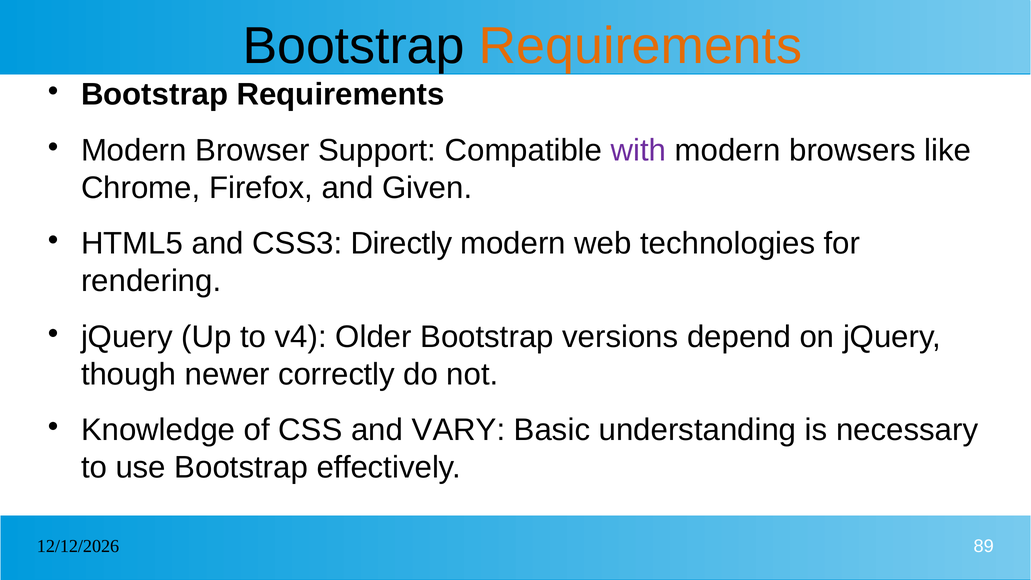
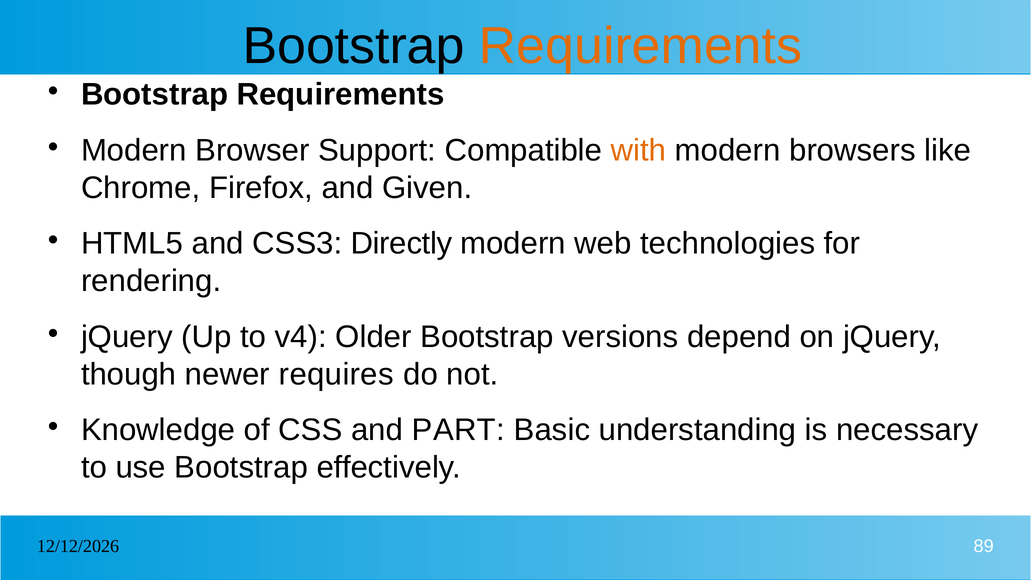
with colour: purple -> orange
correctly: correctly -> requires
VARY: VARY -> PART
